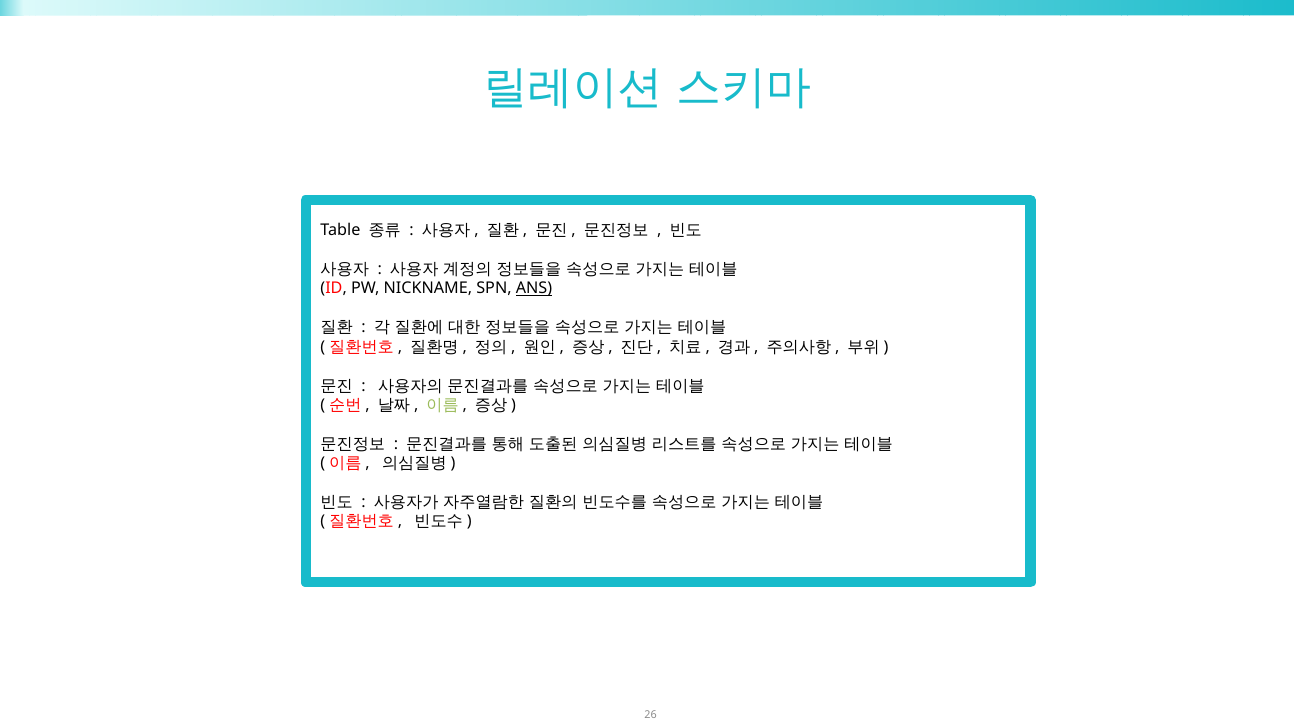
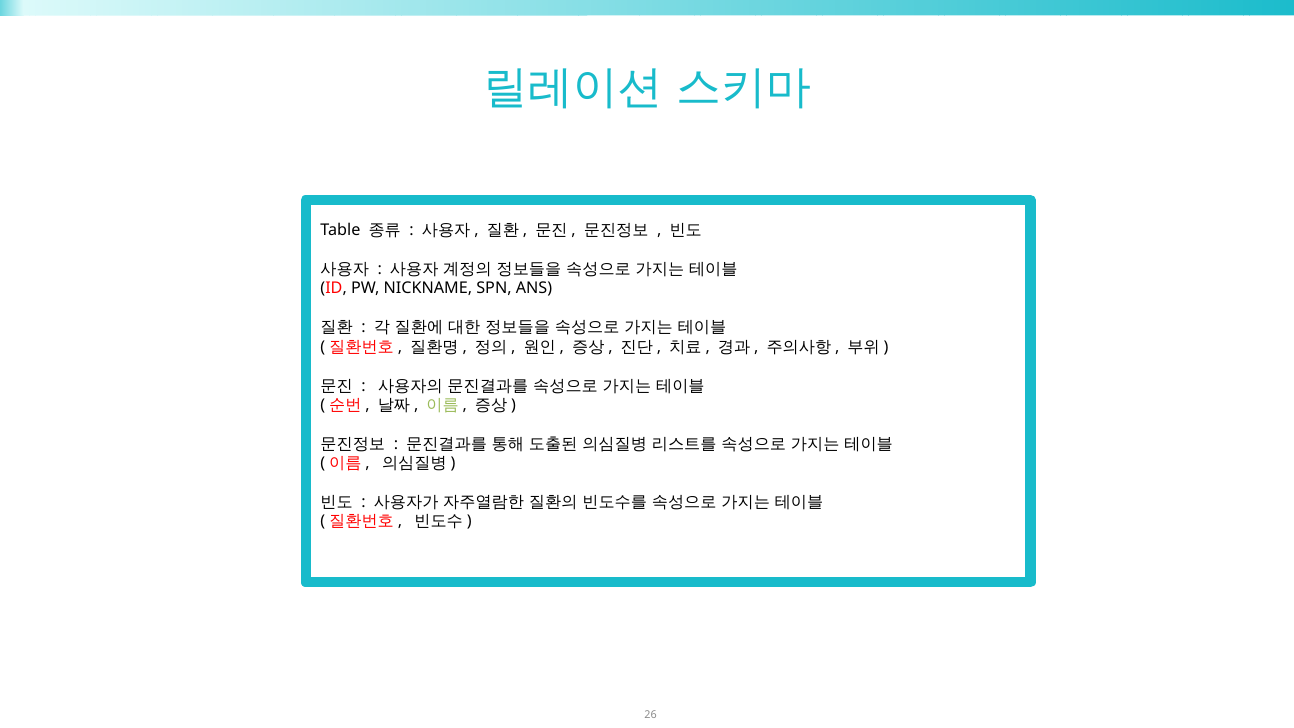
ANS underline: present -> none
